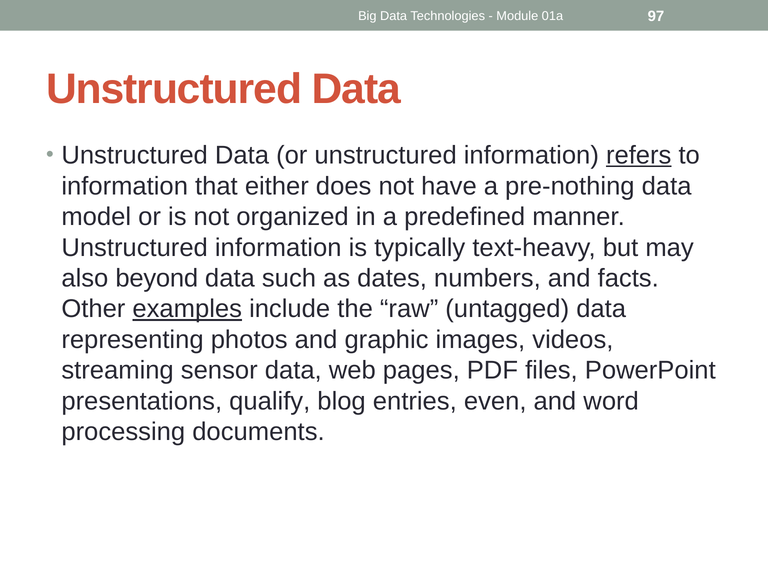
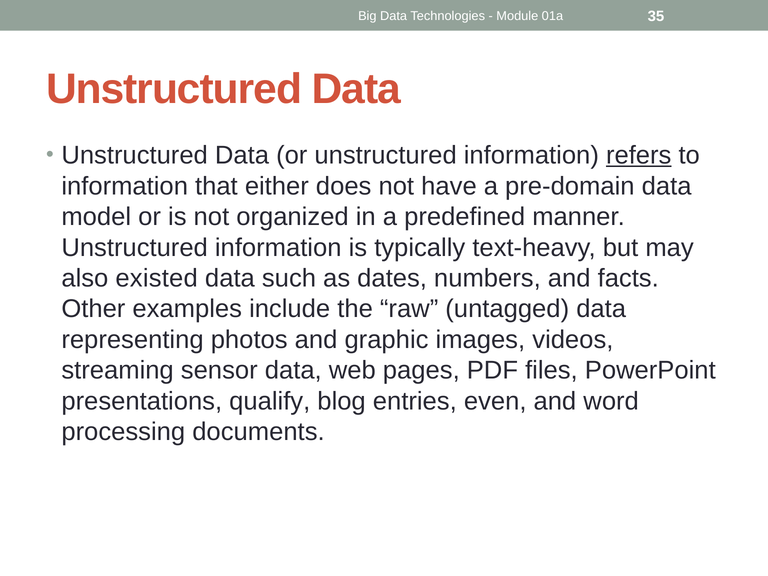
97: 97 -> 35
pre-nothing: pre-nothing -> pre-domain
beyond: beyond -> existed
examples underline: present -> none
